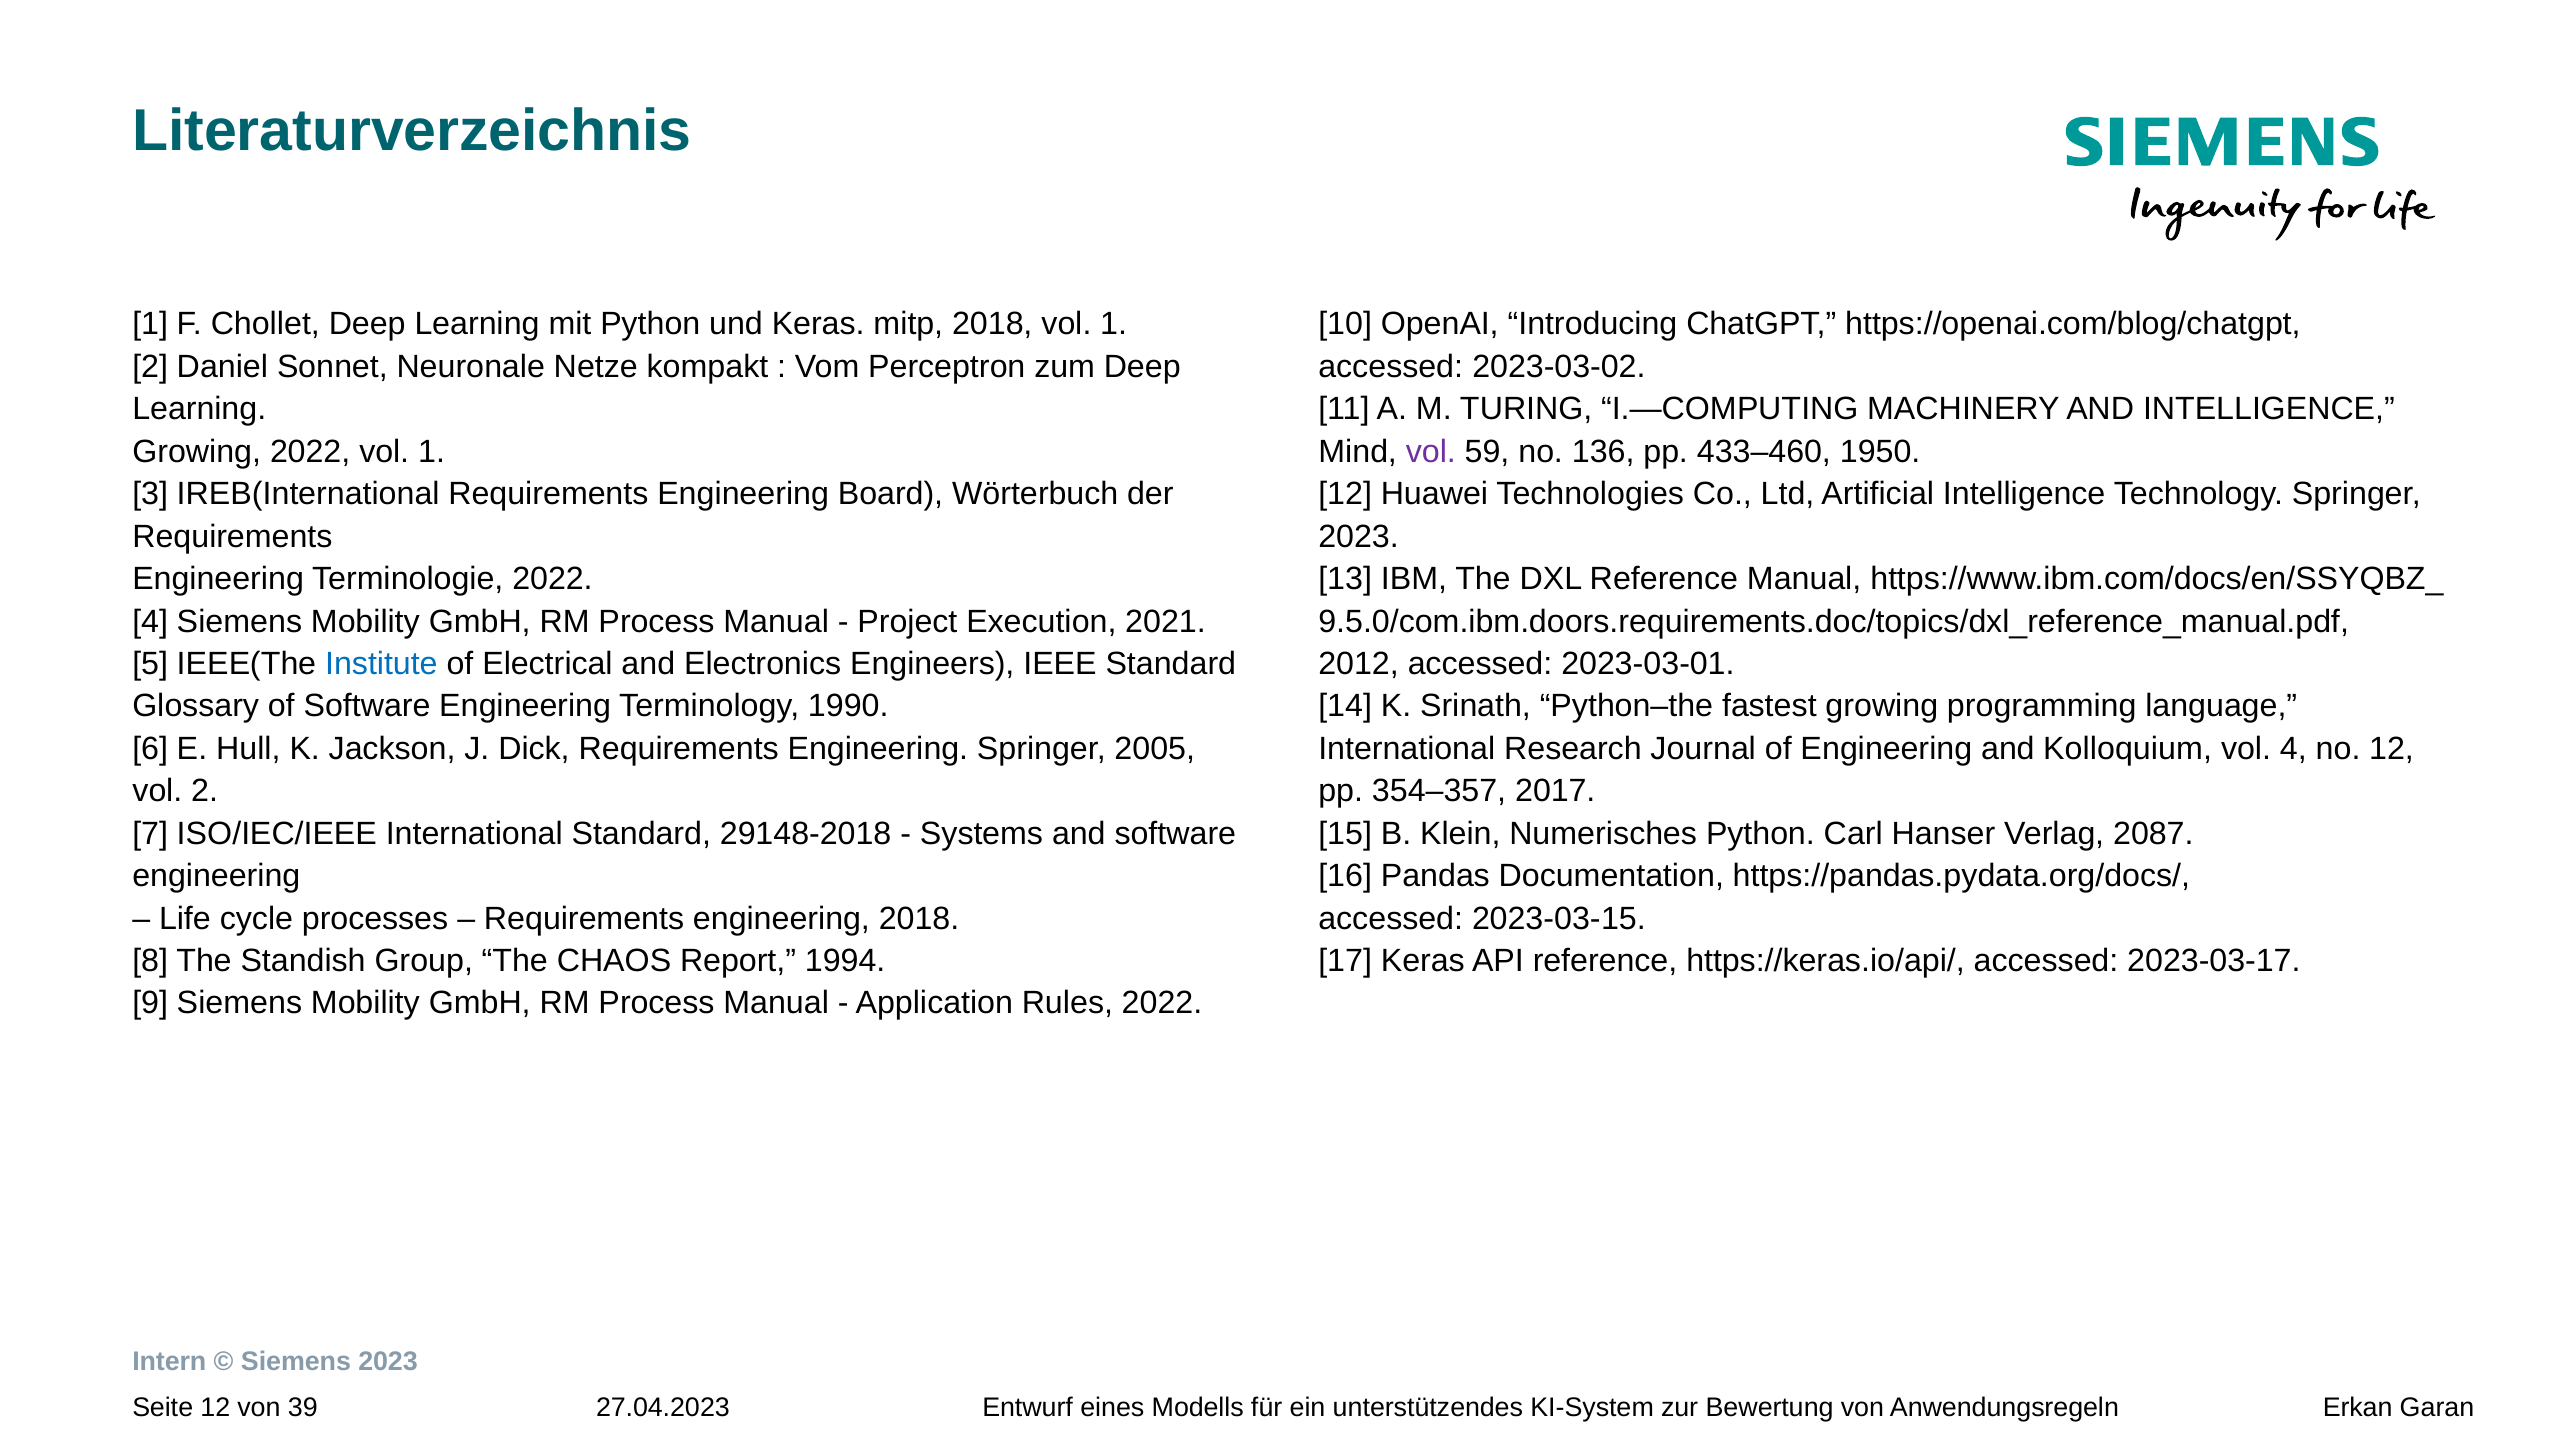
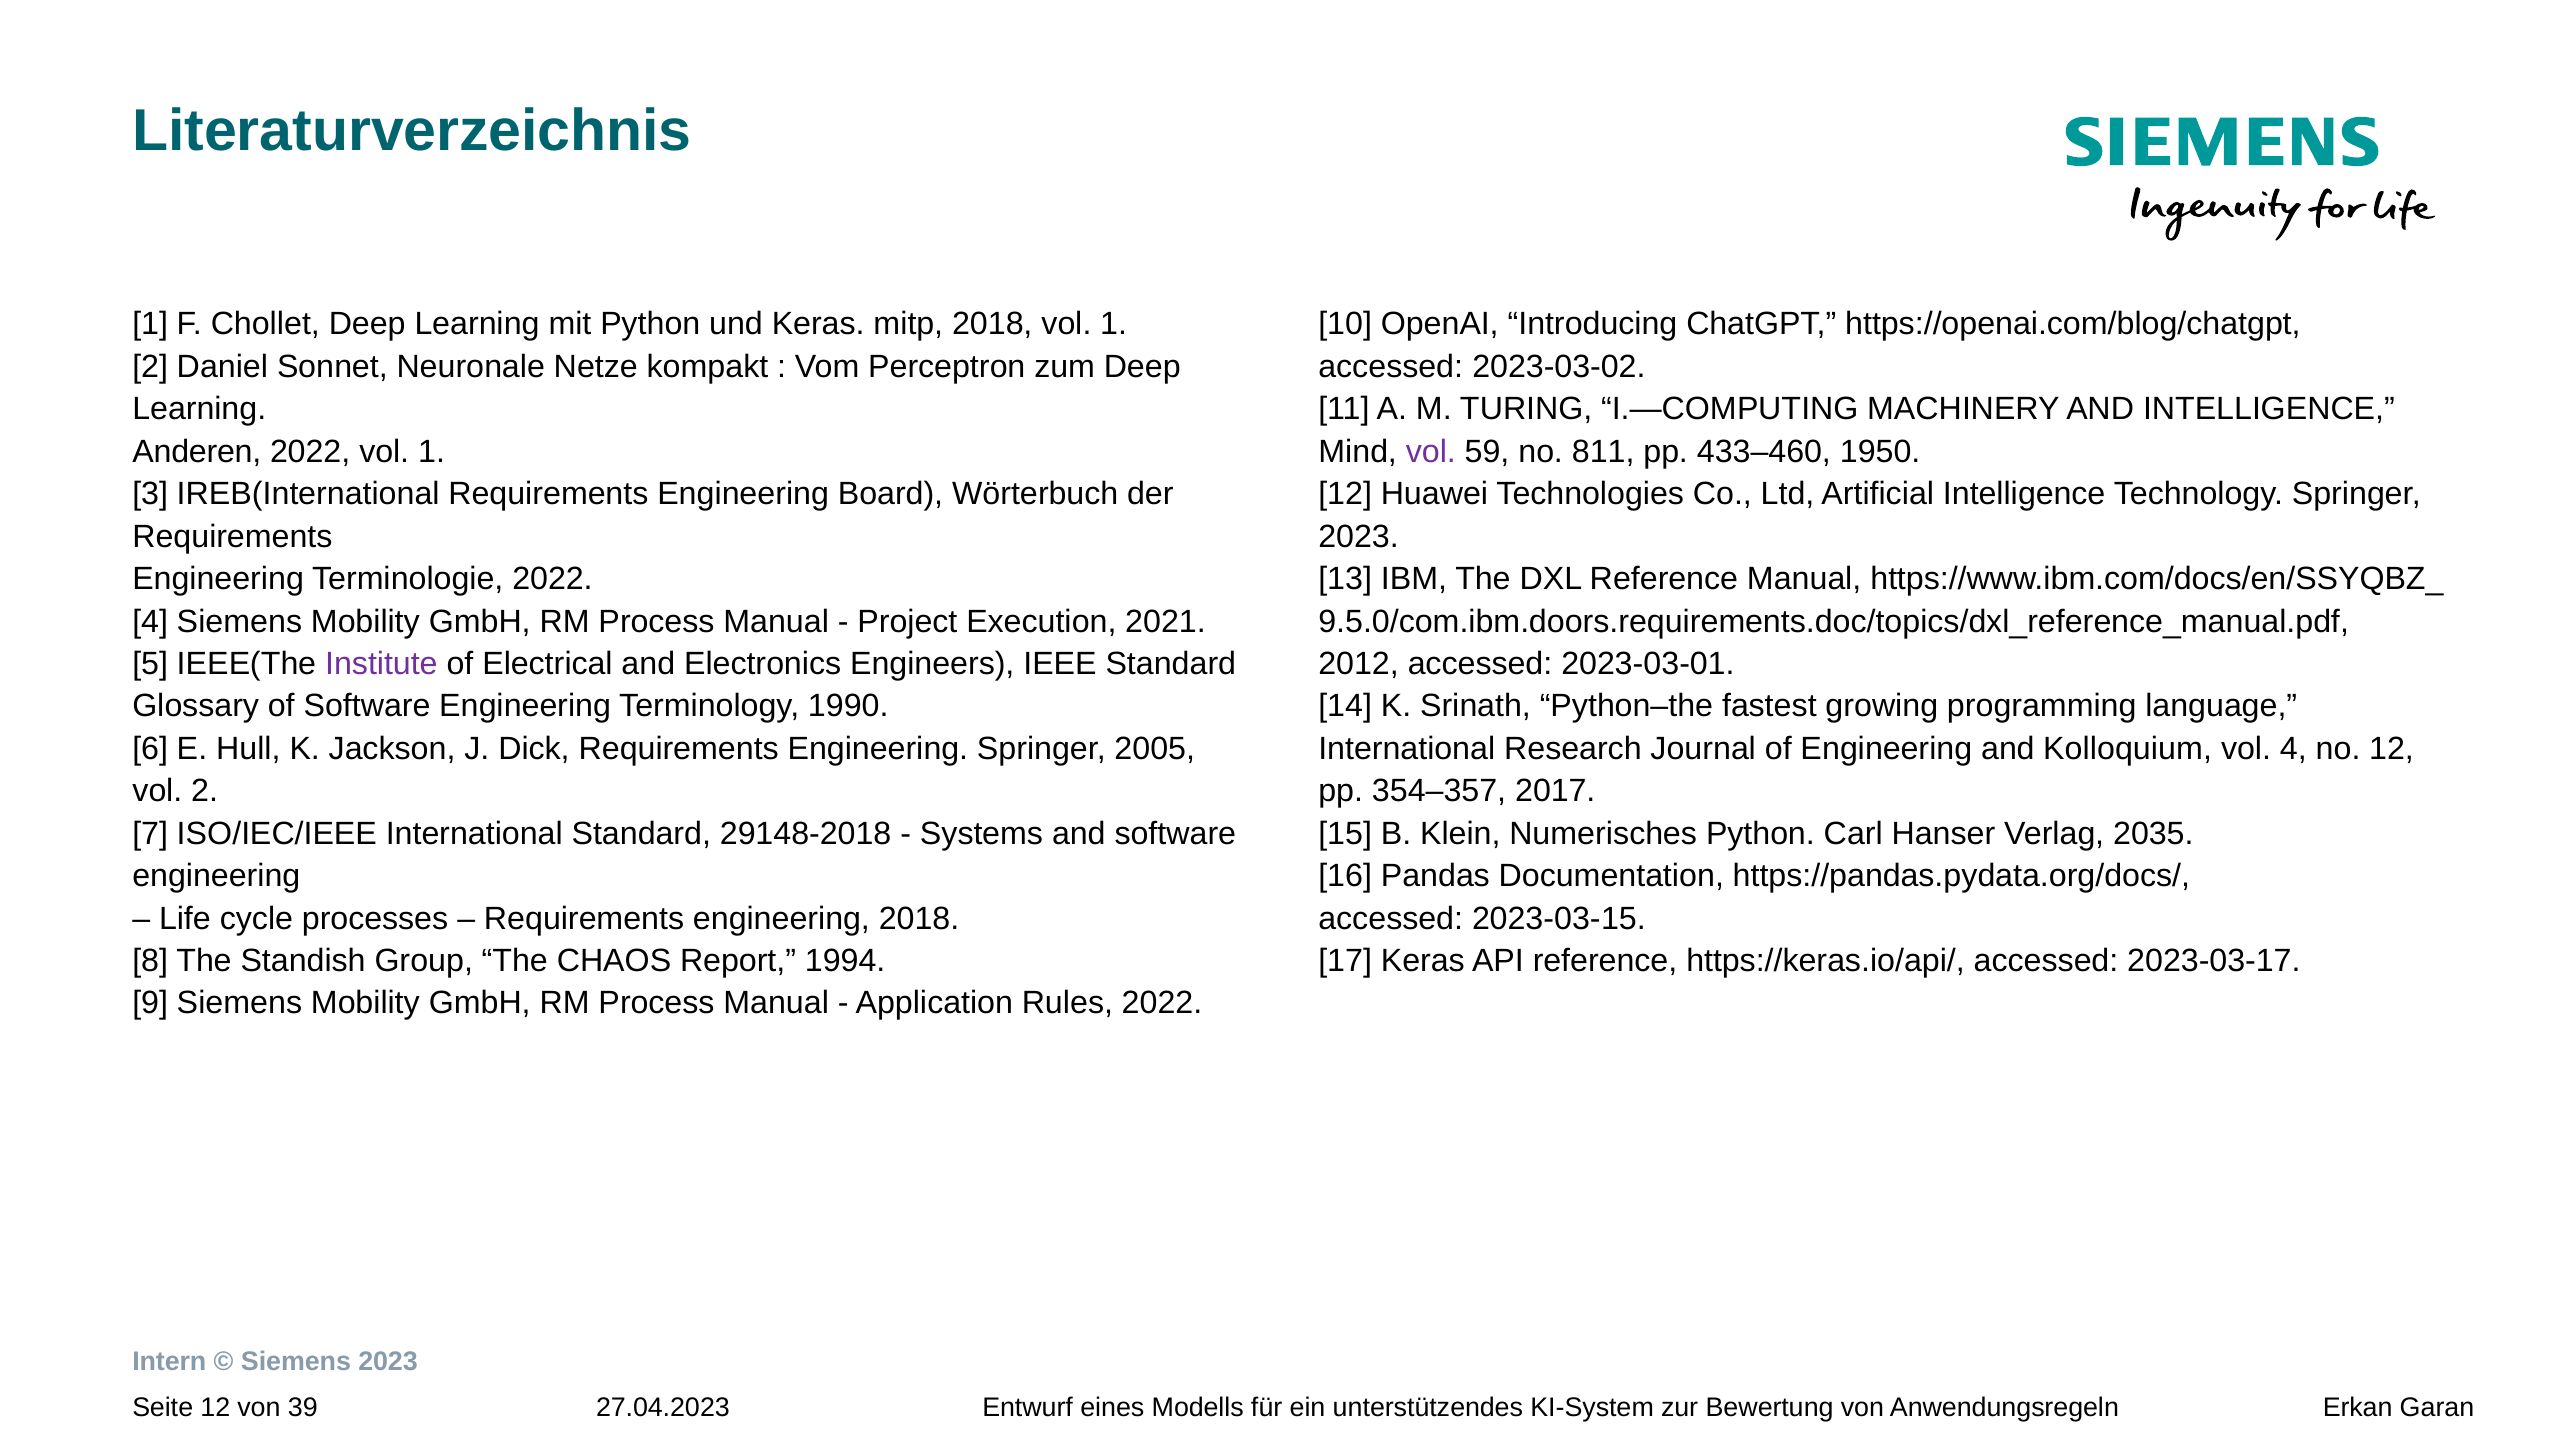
Growing at (197, 452): Growing -> Anderen
136: 136 -> 811
Institute colour: blue -> purple
2087: 2087 -> 2035
